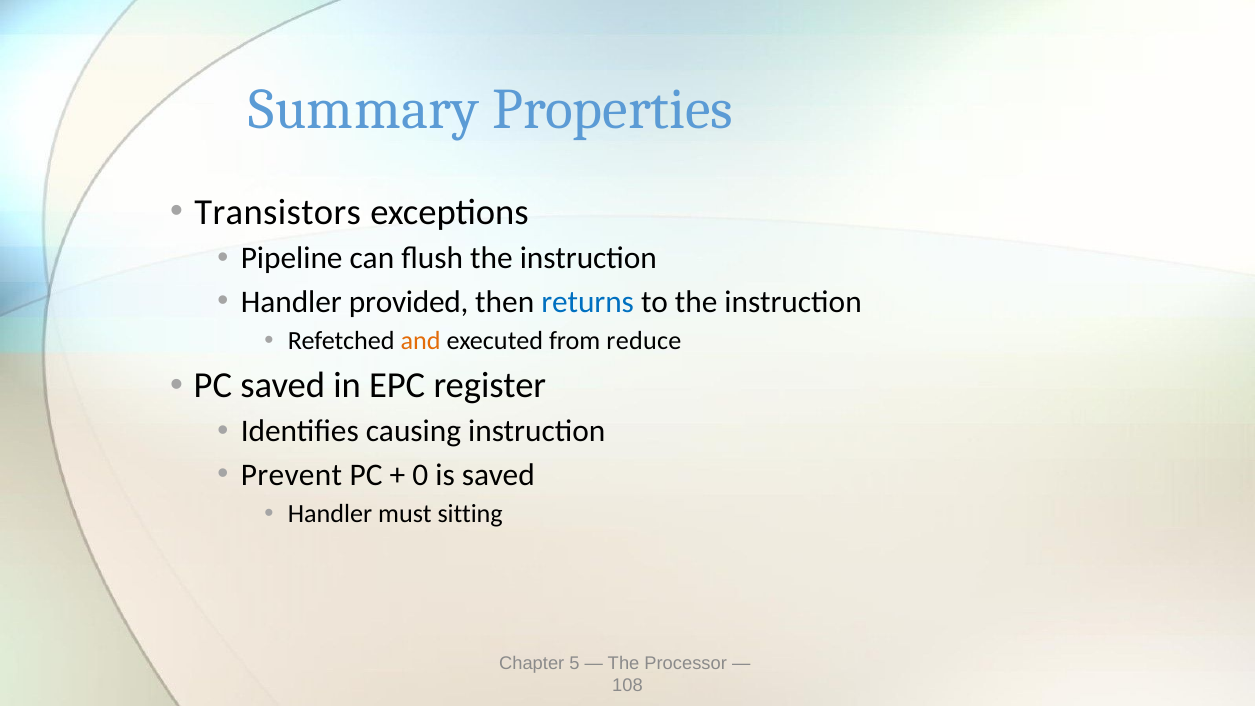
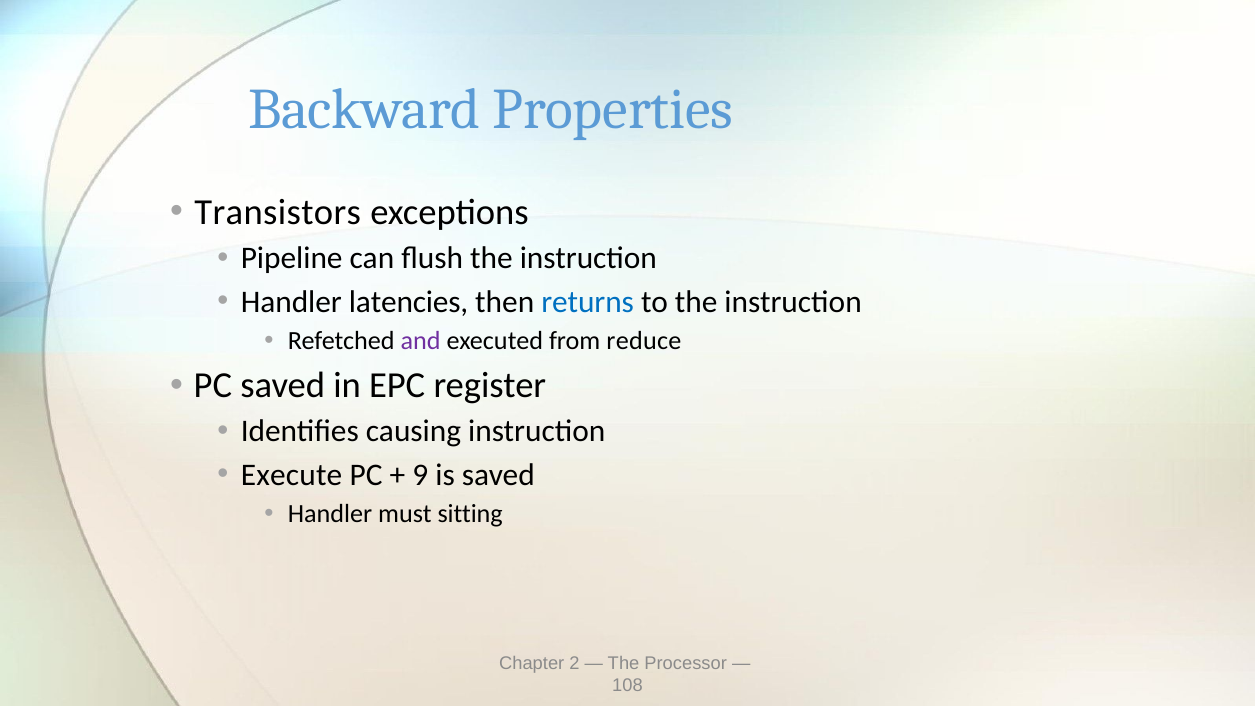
Summary: Summary -> Backward
provided: provided -> latencies
and colour: orange -> purple
Prevent: Prevent -> Execute
0: 0 -> 9
5: 5 -> 2
